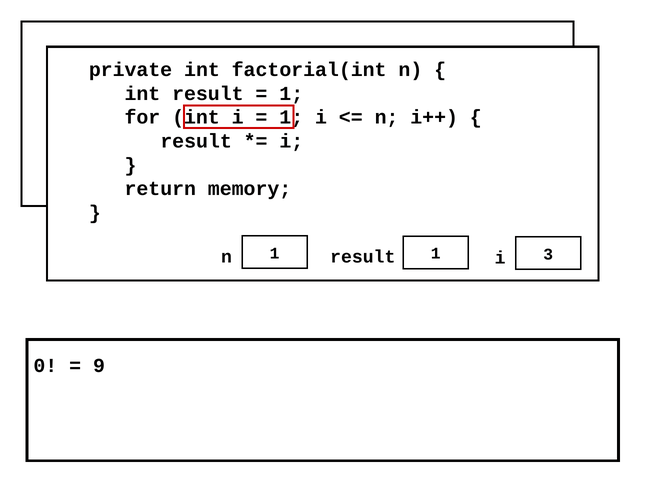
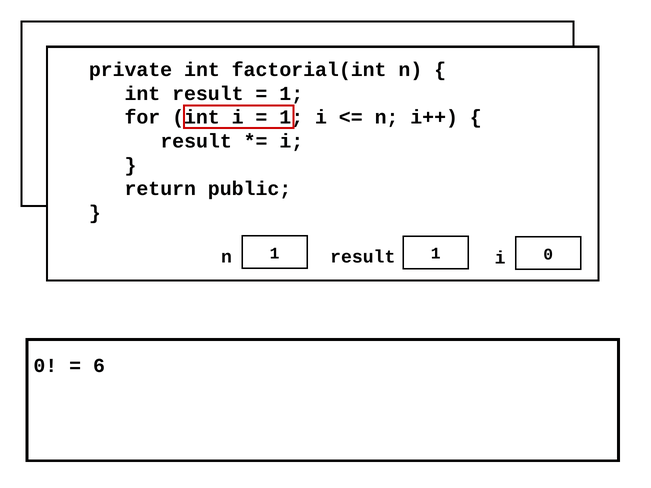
return memory: memory -> public
n 3: 3 -> 0
9: 9 -> 6
